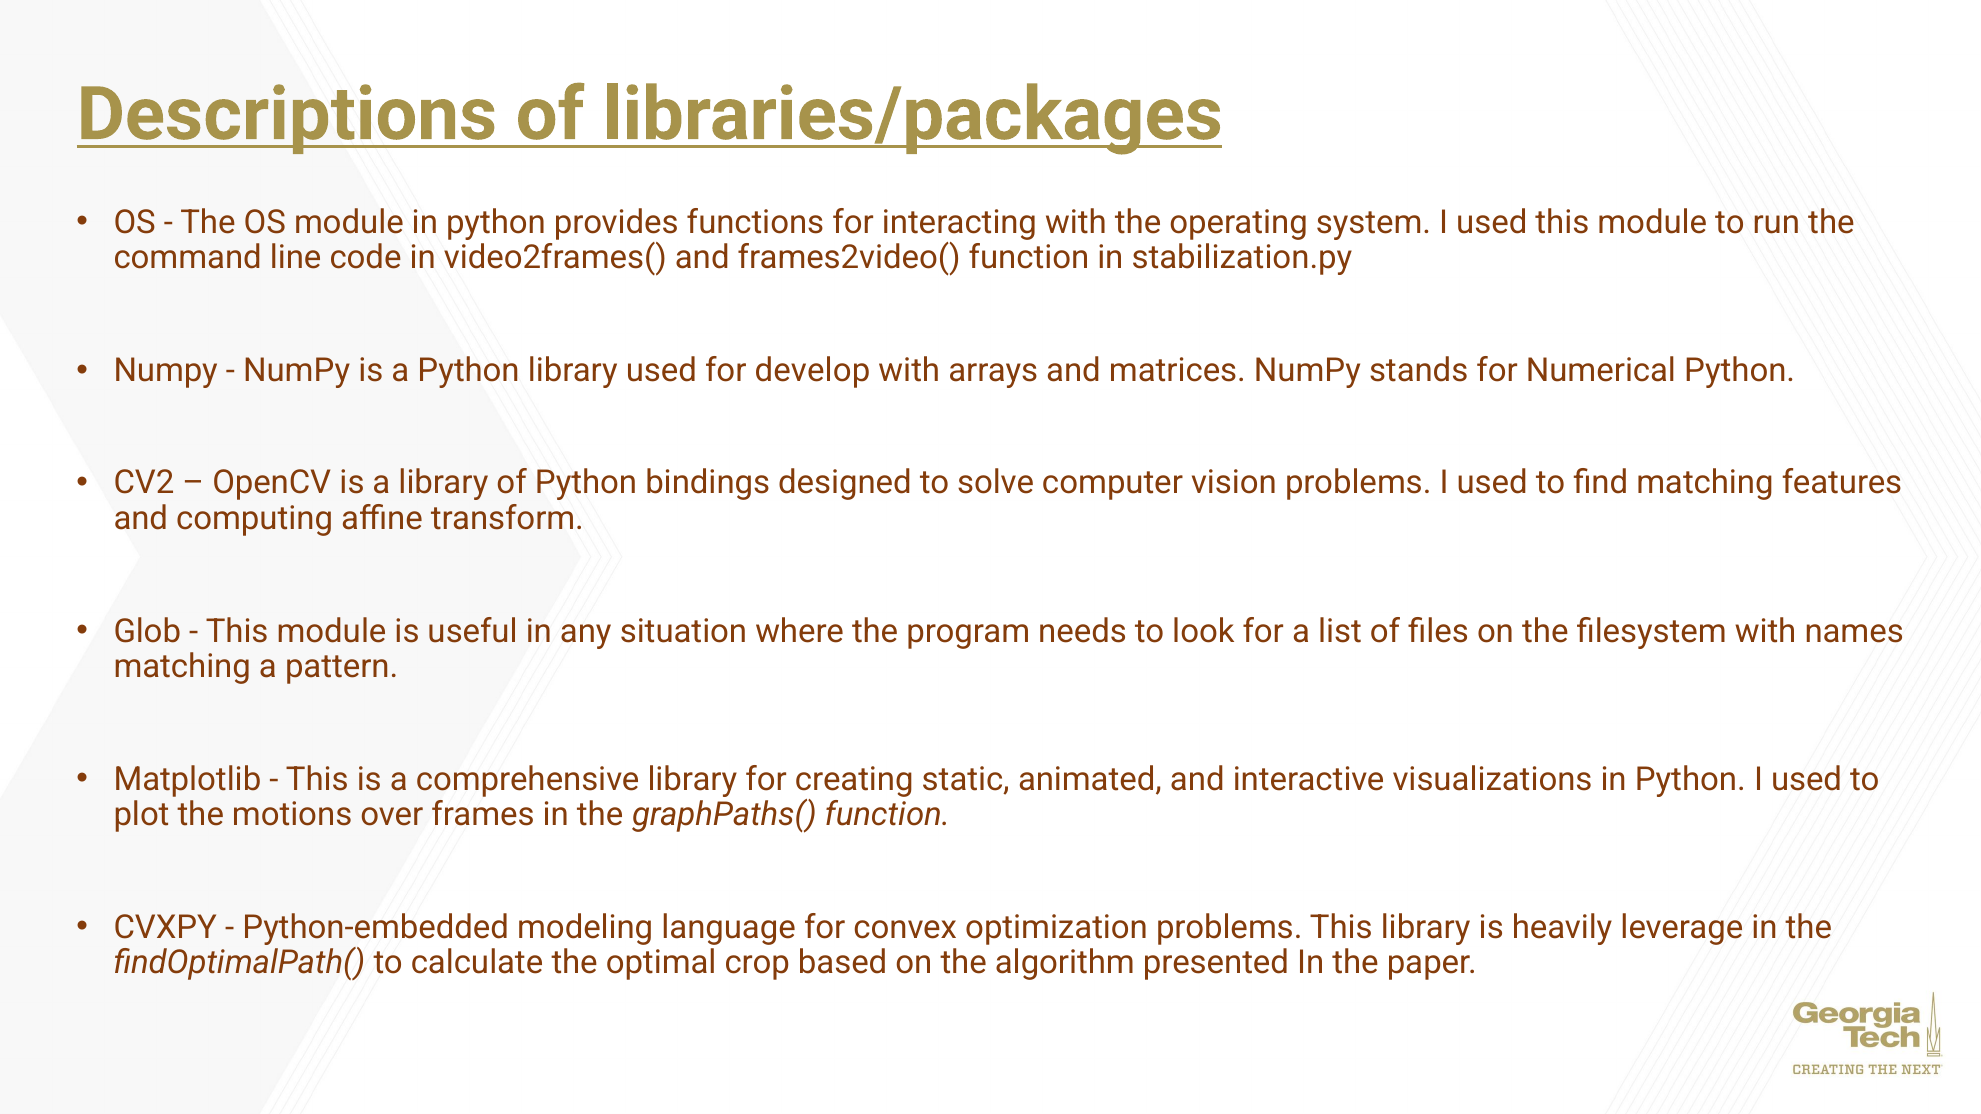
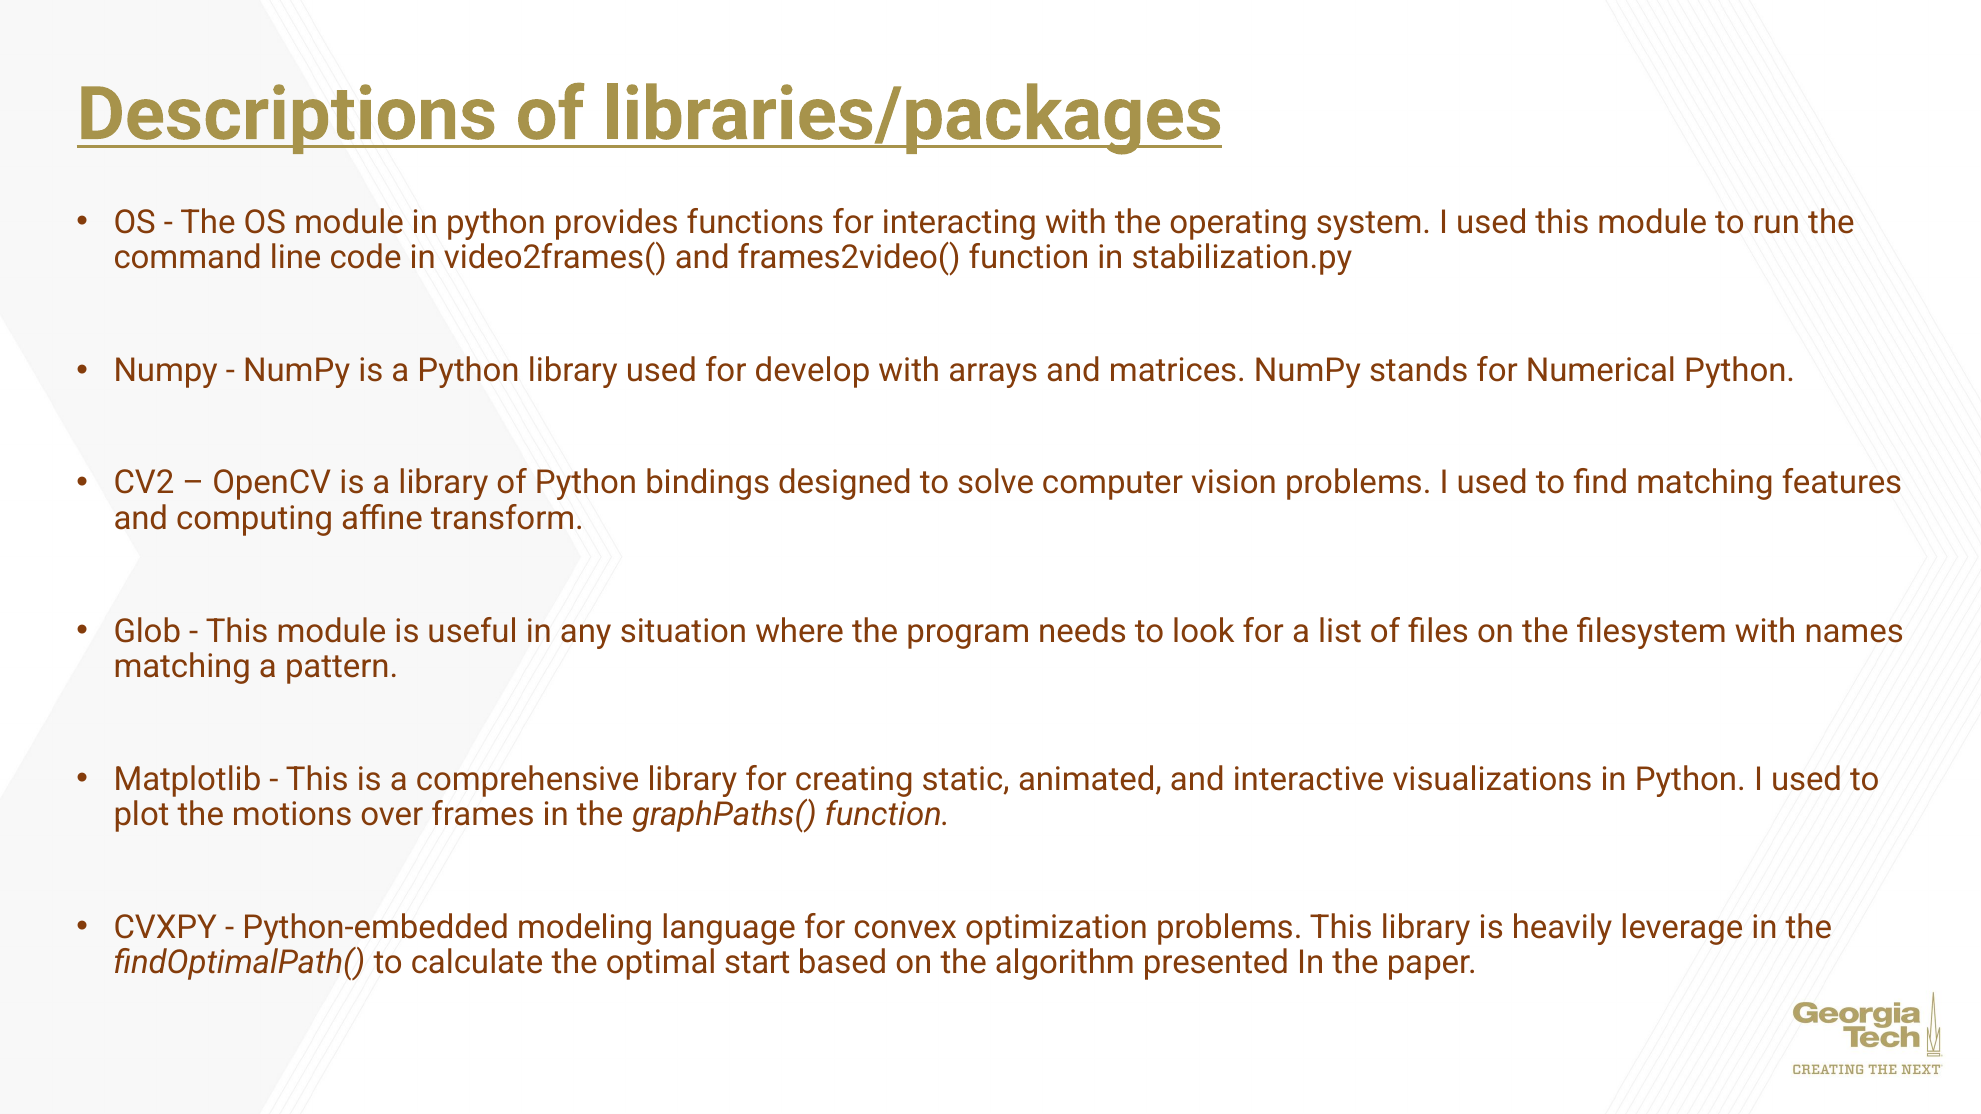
crop: crop -> start
